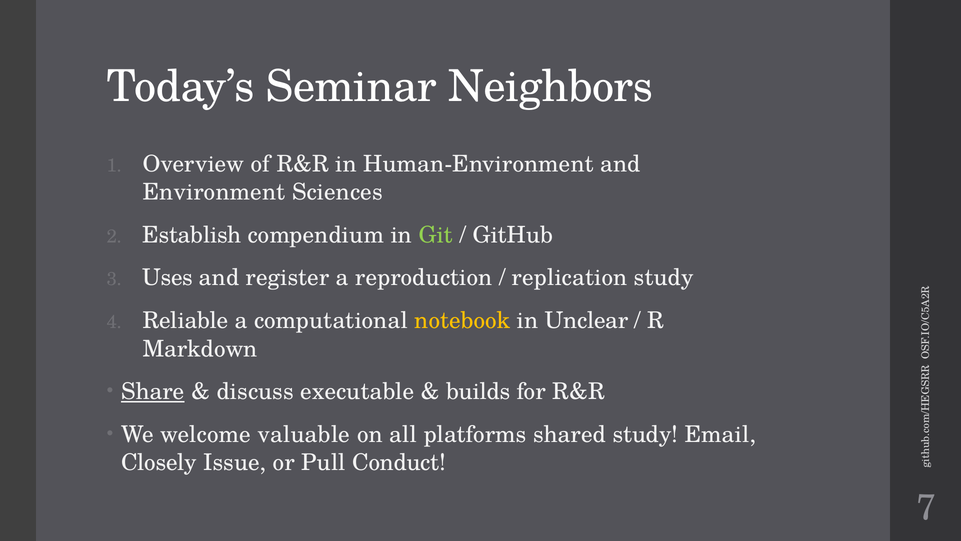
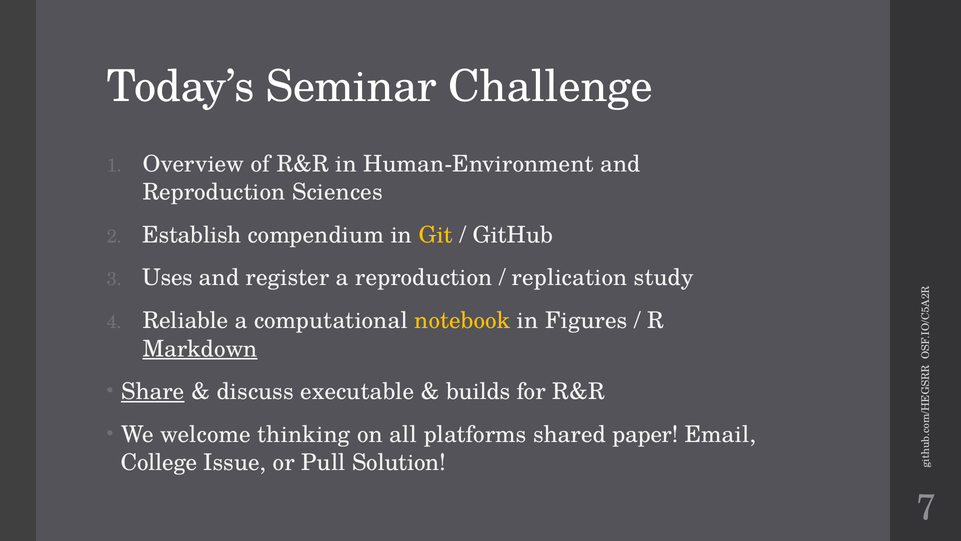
Neighbors: Neighbors -> Challenge
Environment at (214, 192): Environment -> Reproduction
Git colour: light green -> yellow
Unclear: Unclear -> Figures
Markdown underline: none -> present
valuable: valuable -> thinking
shared study: study -> paper
Closely: Closely -> College
Conduct: Conduct -> Solution
